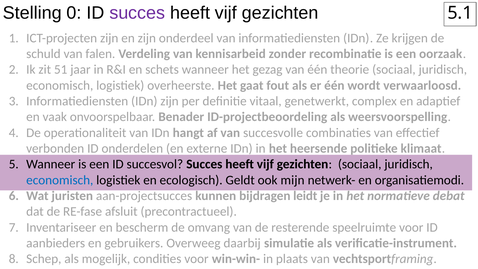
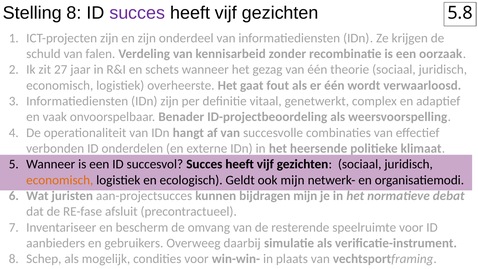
Stelling 0: 0 -> 8
5.1: 5.1 -> 5.8
51: 51 -> 27
economisch at (60, 180) colour: blue -> orange
bijdragen leidt: leidt -> mijn
